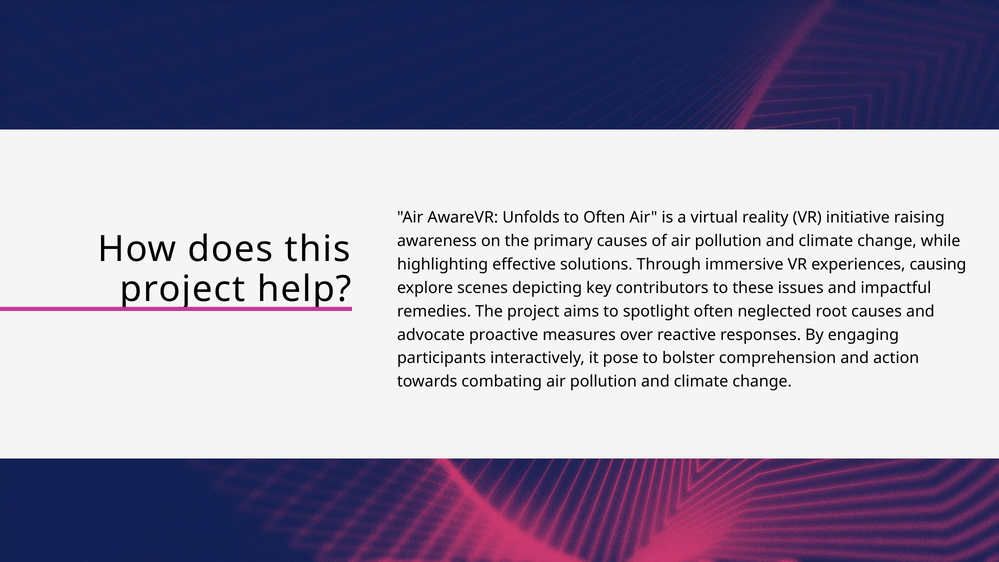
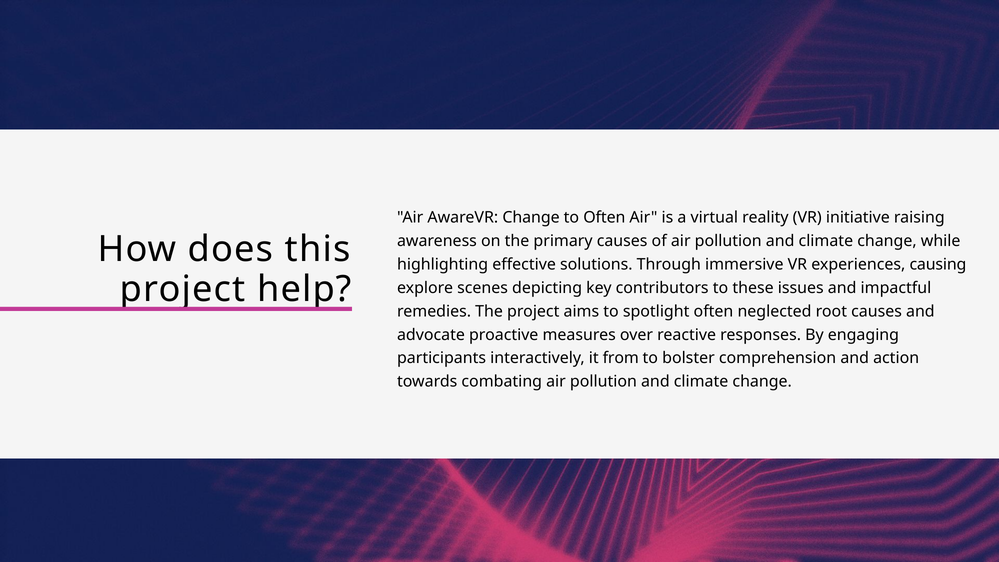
AwareVR Unfolds: Unfolds -> Change
pose: pose -> from
